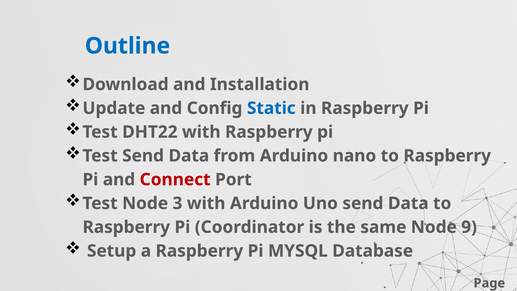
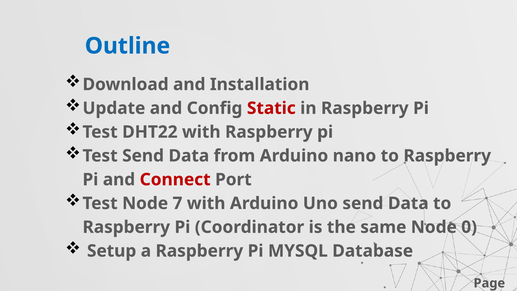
Static colour: blue -> red
3: 3 -> 7
9: 9 -> 0
